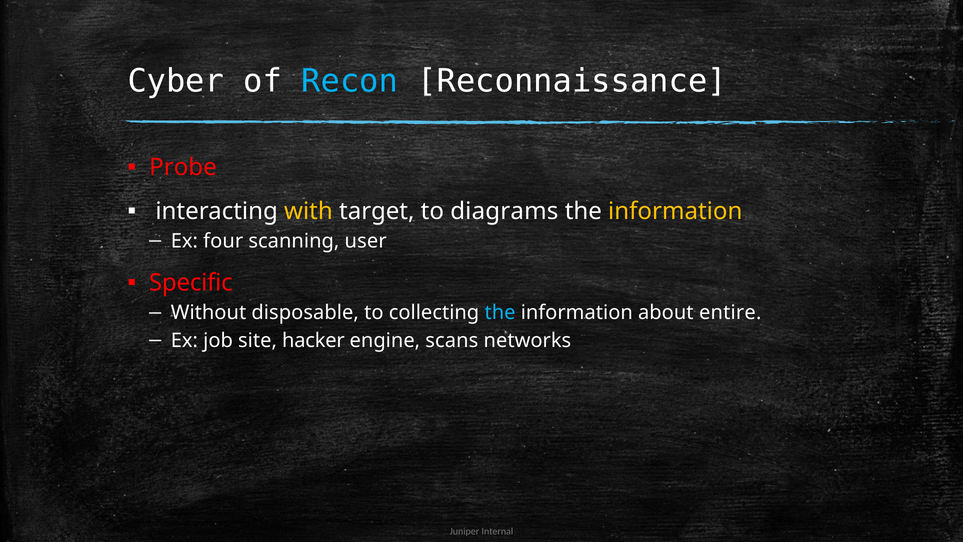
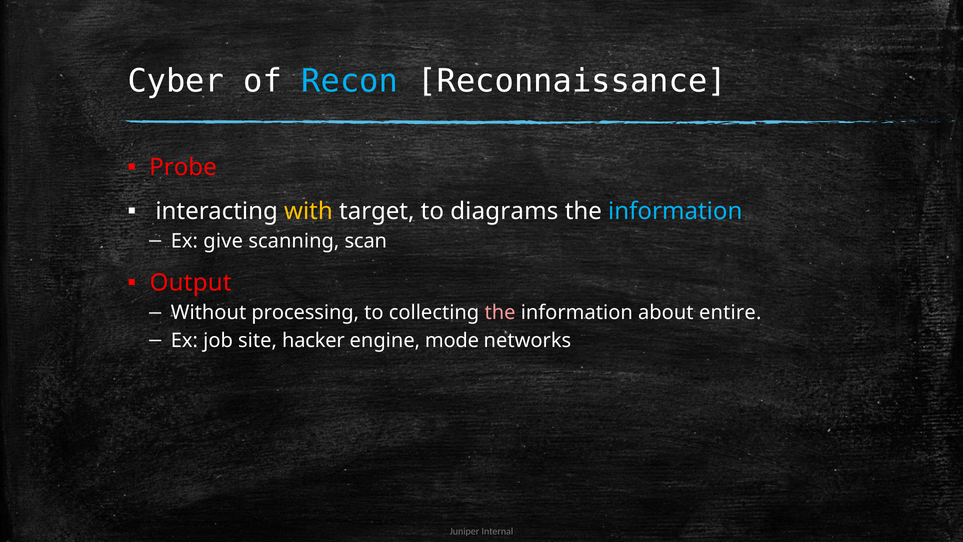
information at (675, 211) colour: yellow -> light blue
four: four -> give
user: user -> scan
Specific: Specific -> Output
disposable: disposable -> processing
the at (500, 313) colour: light blue -> pink
scans: scans -> mode
